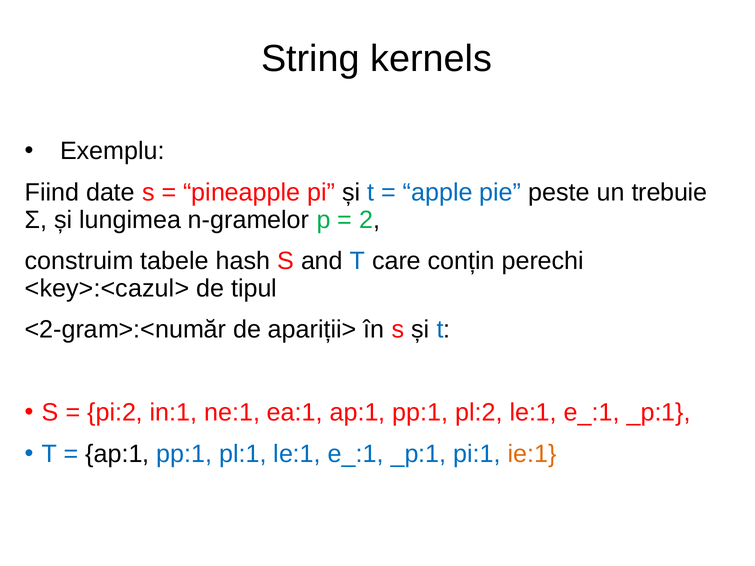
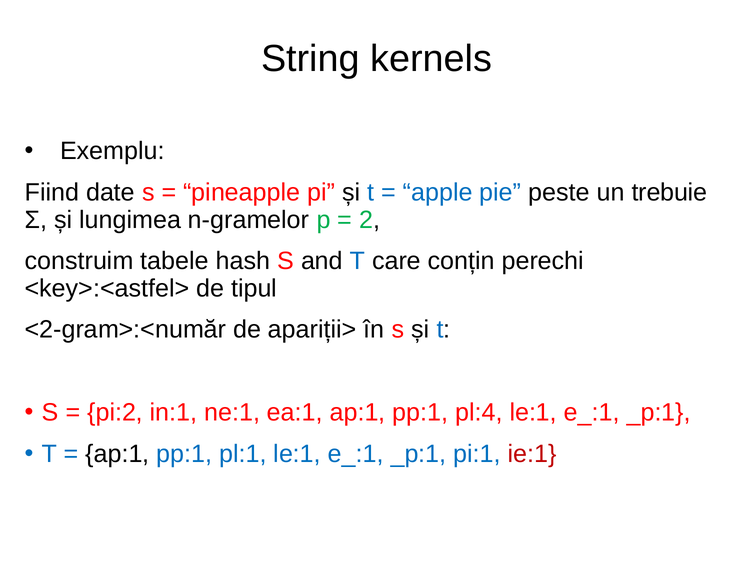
<key>:<cazul>: <key>:<cazul> -> <key>:<astfel>
pl:2: pl:2 -> pl:4
ie:1 colour: orange -> red
